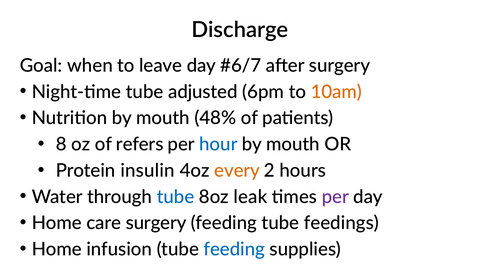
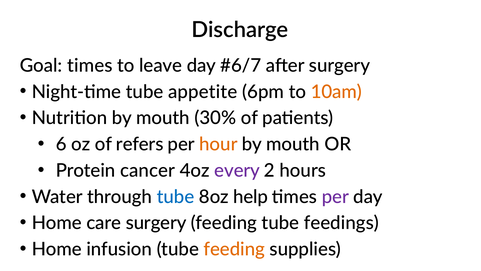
Goal when: when -> times
adjusted: adjusted -> appetite
48%: 48% -> 30%
8: 8 -> 6
hour colour: blue -> orange
insulin: insulin -> cancer
every colour: orange -> purple
leak: leak -> help
feeding at (234, 249) colour: blue -> orange
